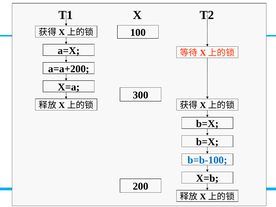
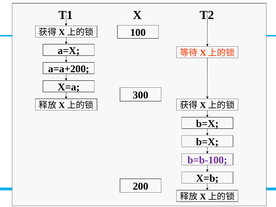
b=b-100 colour: blue -> purple
